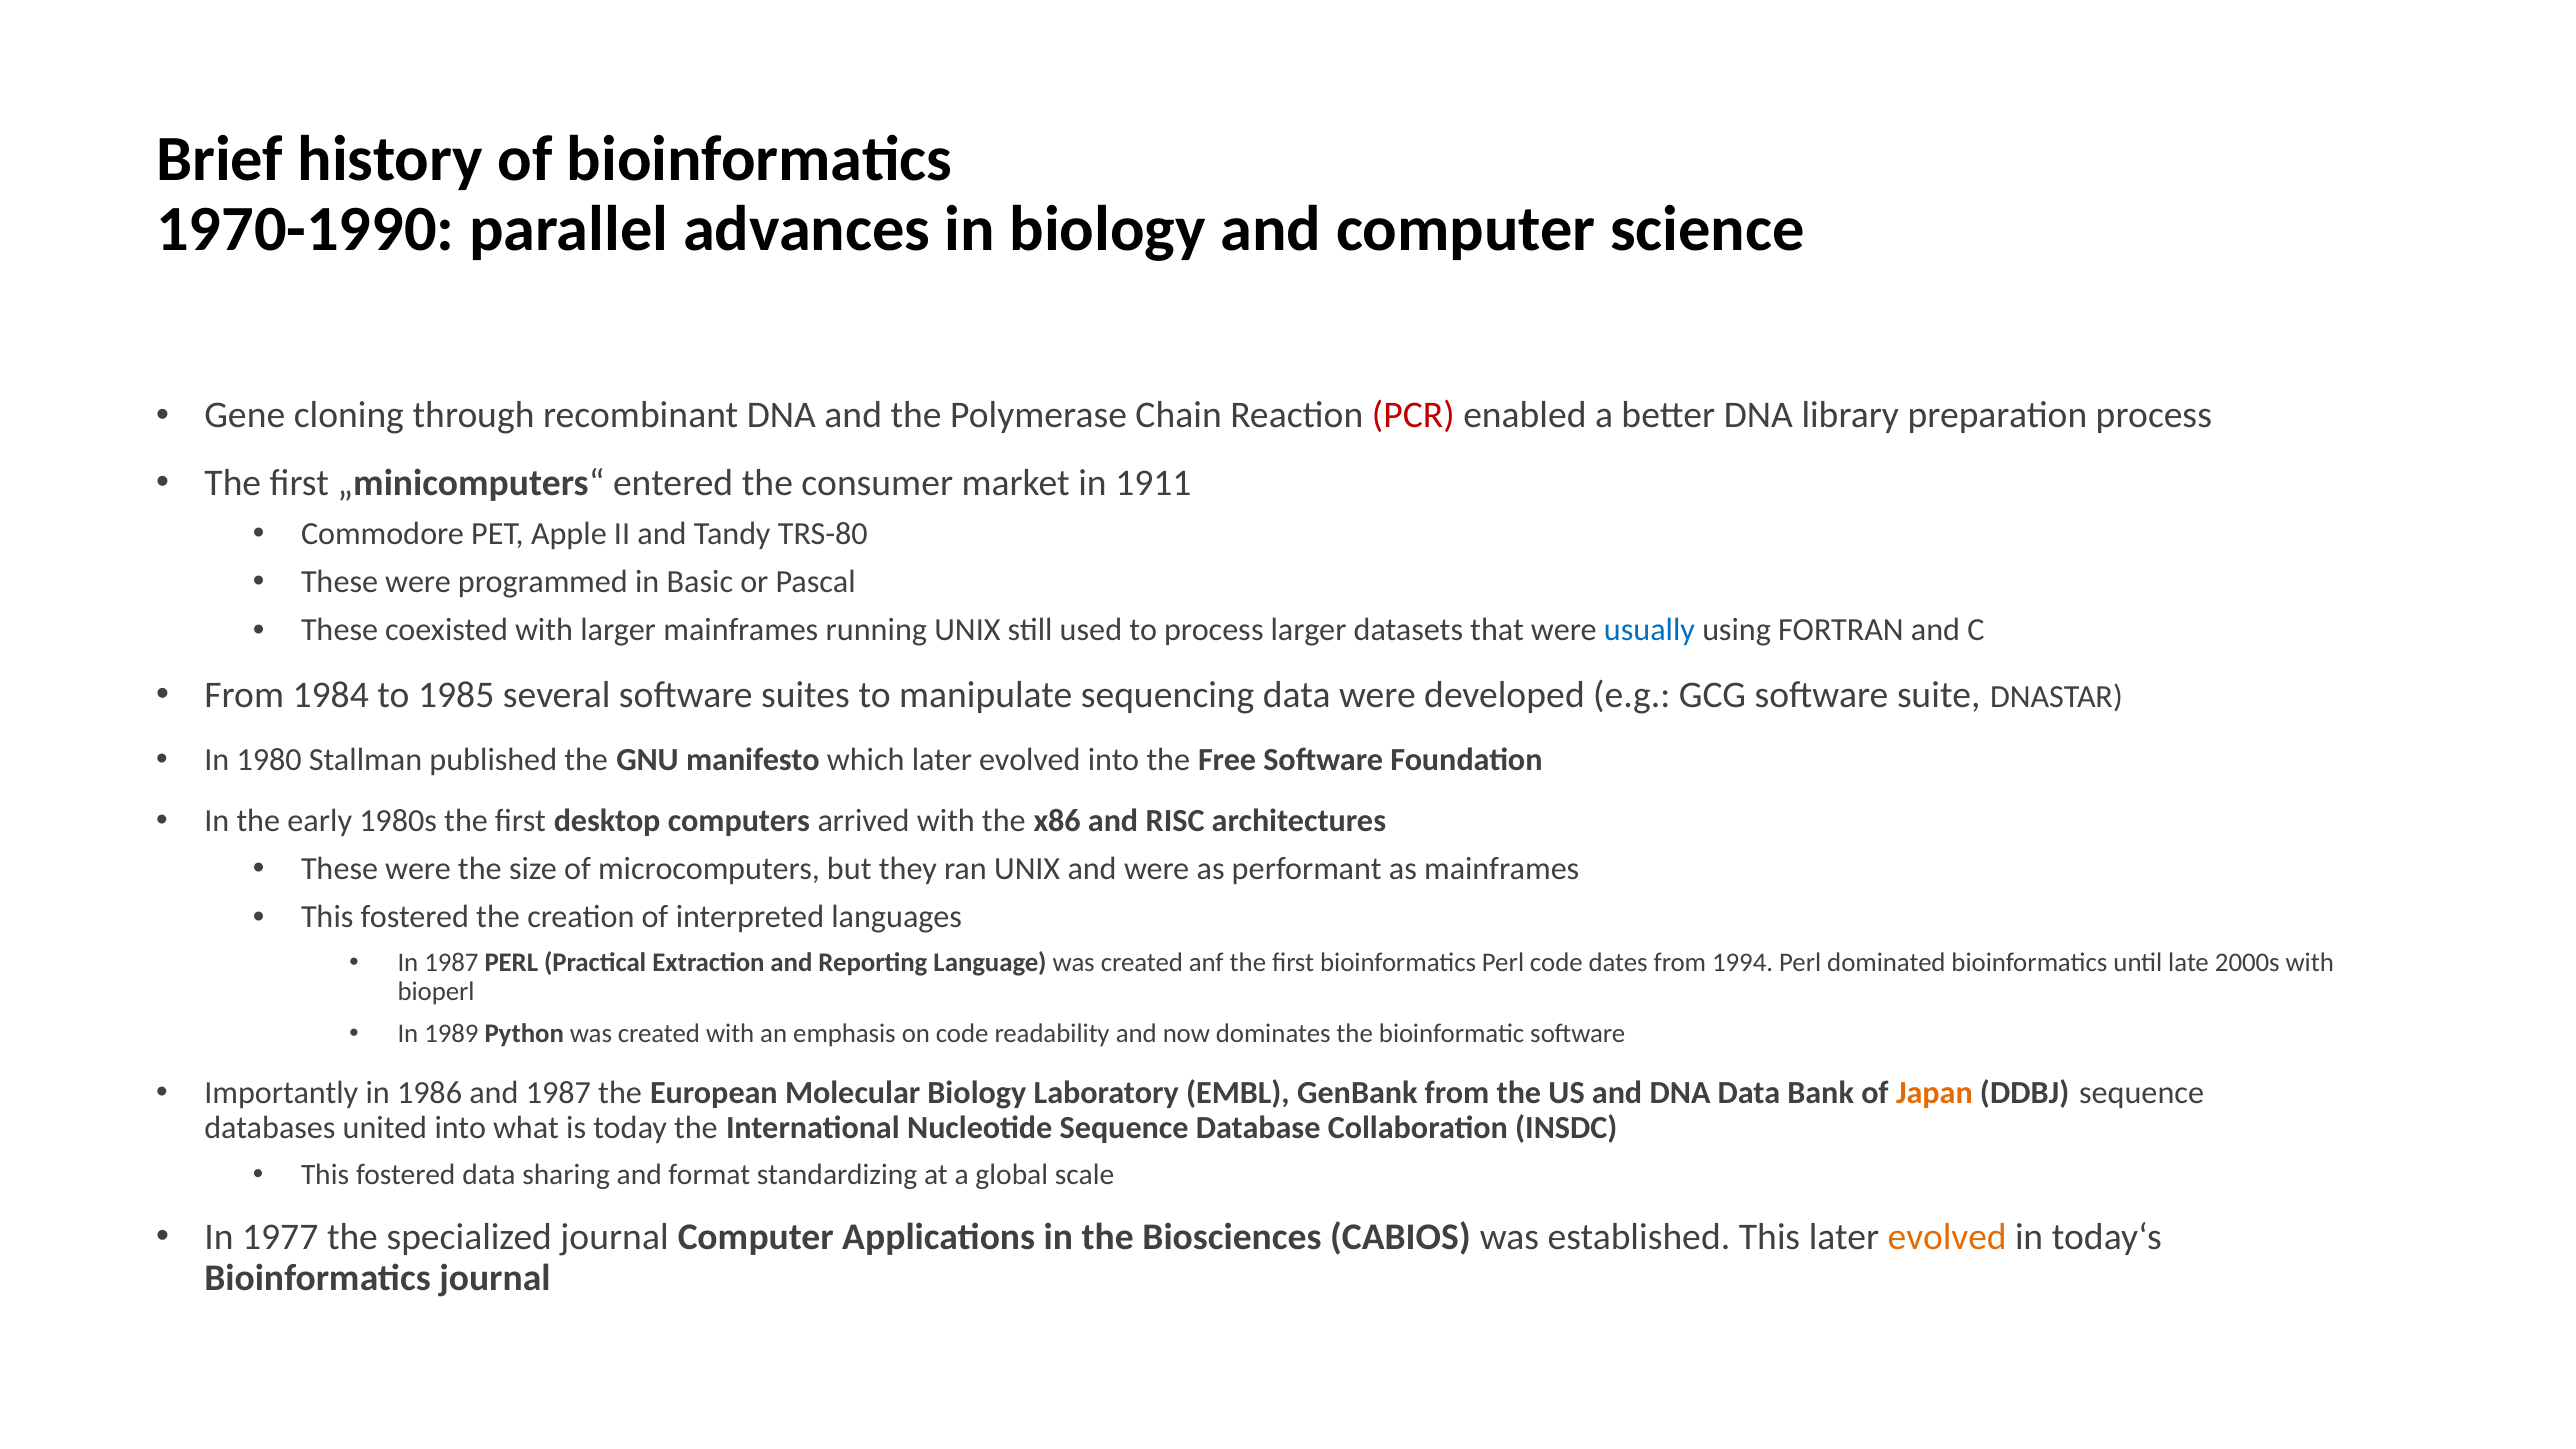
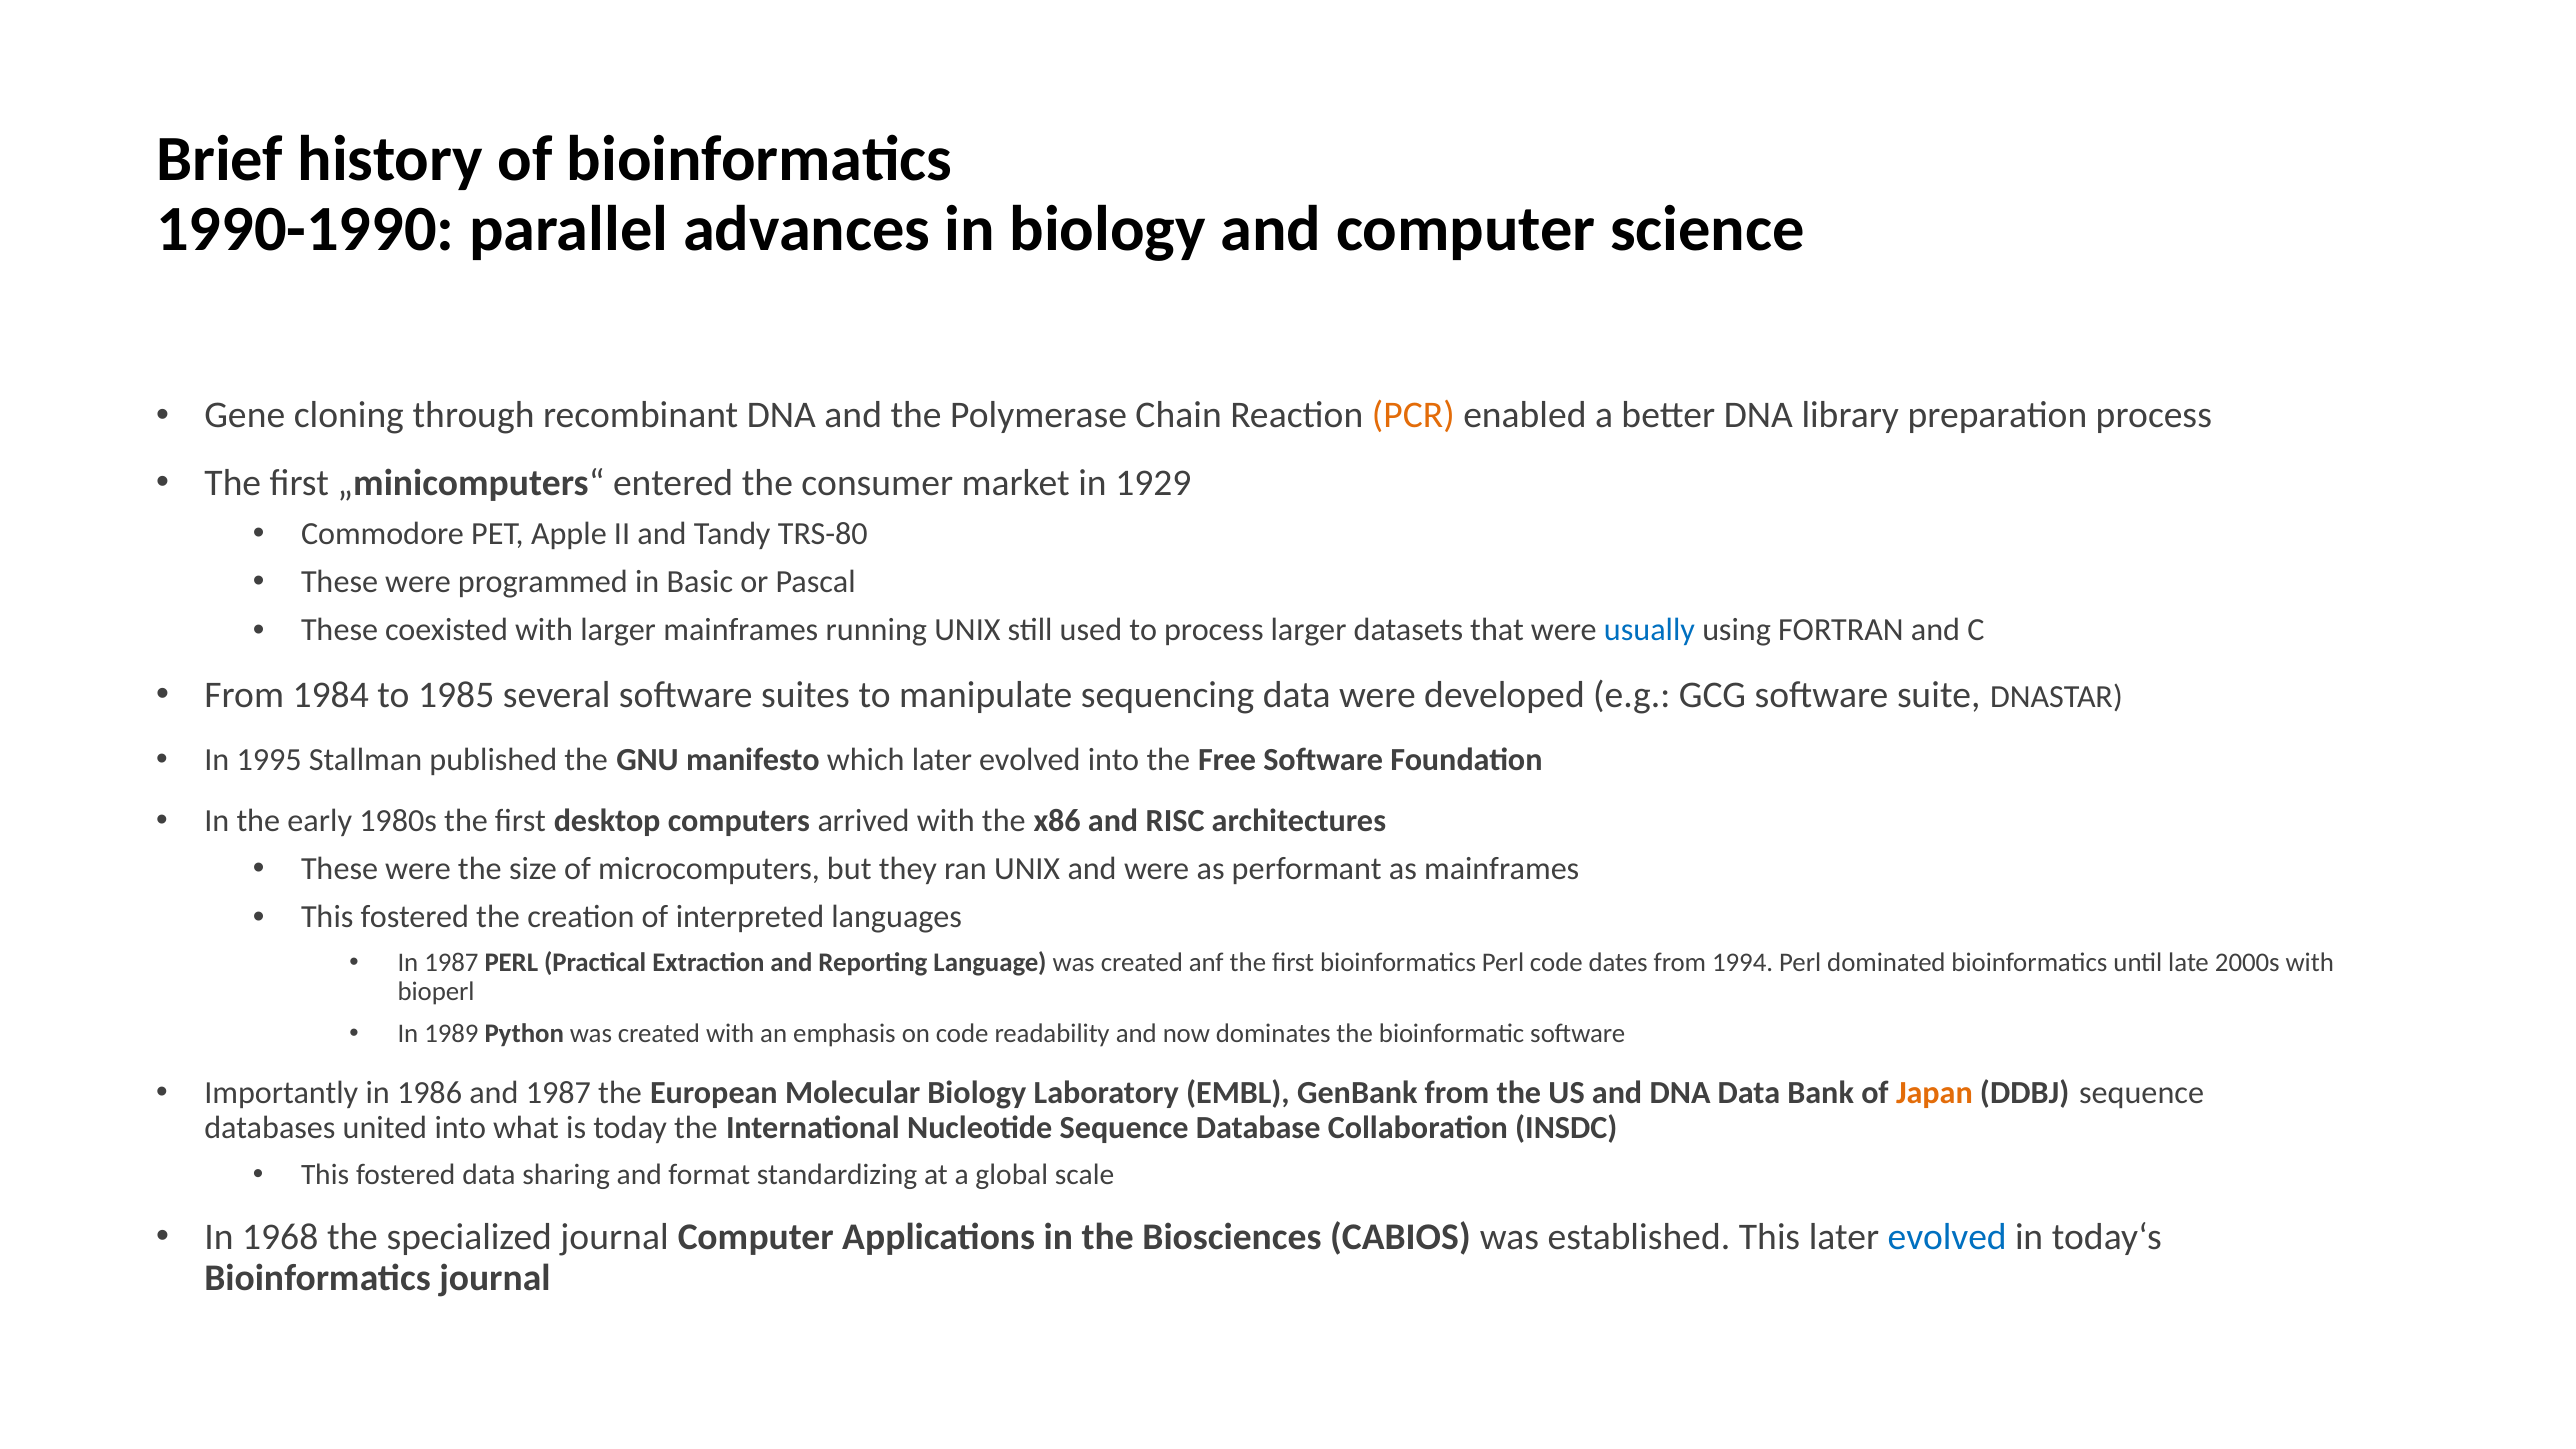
1970-1990: 1970-1990 -> 1990-1990
PCR colour: red -> orange
1911: 1911 -> 1929
1980: 1980 -> 1995
1977: 1977 -> 1968
evolved at (1947, 1237) colour: orange -> blue
